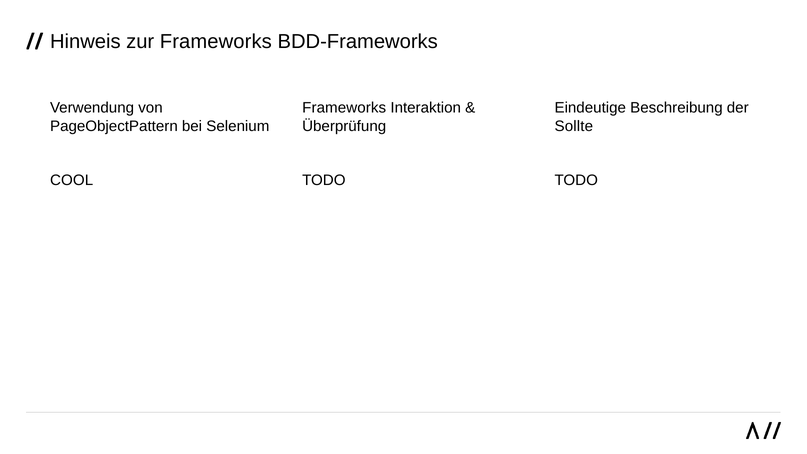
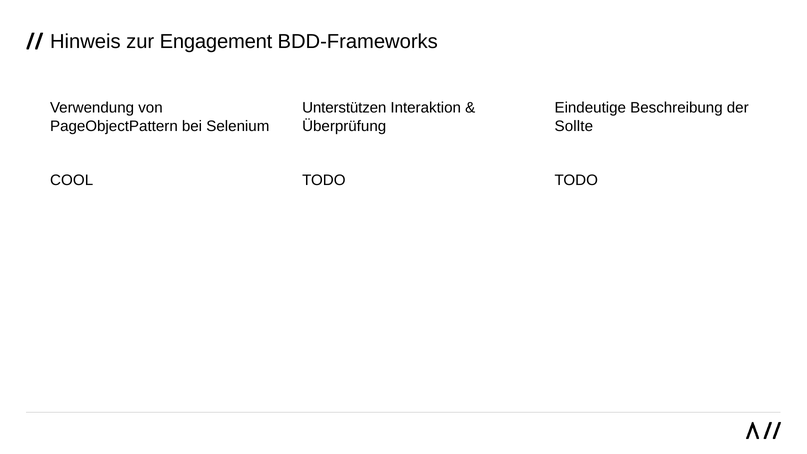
zur Frameworks: Frameworks -> Engagement
Frameworks at (344, 108): Frameworks -> Unterstützen
